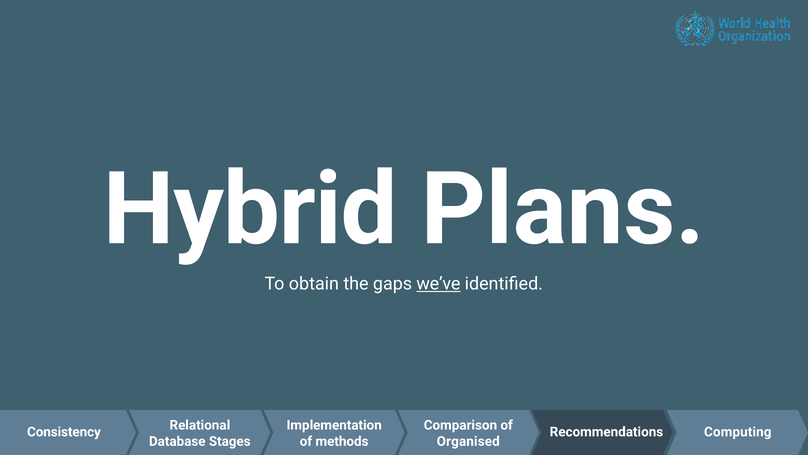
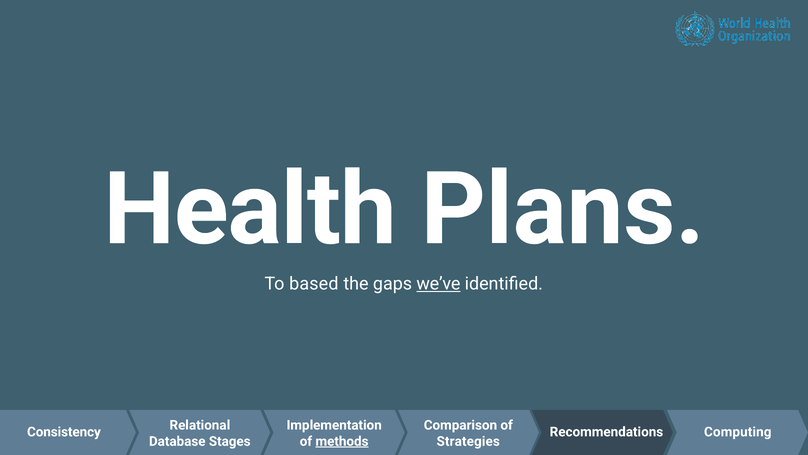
Hybrid: Hybrid -> Health
obtain: obtain -> based
methods underline: none -> present
Organised: Organised -> Strategies
